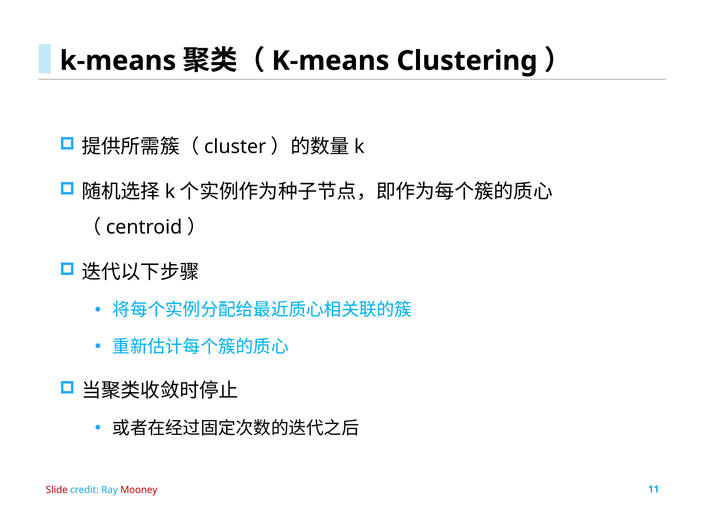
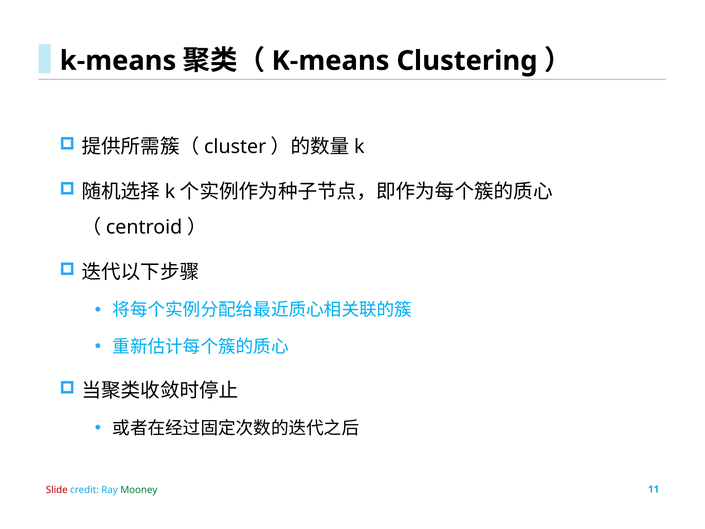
Mooney colour: red -> green
